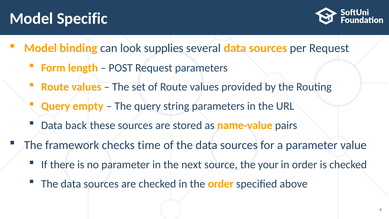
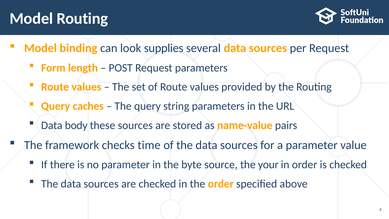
Model Specific: Specific -> Routing
empty: empty -> caches
back: back -> body
next: next -> byte
